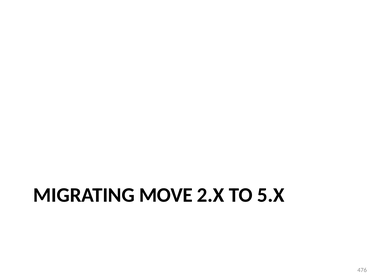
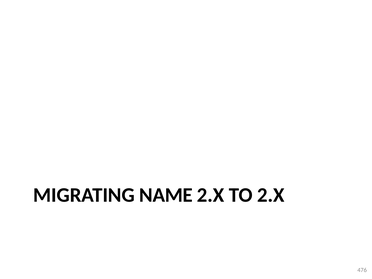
MOVE: MOVE -> NAME
TO 5.X: 5.X -> 2.X
